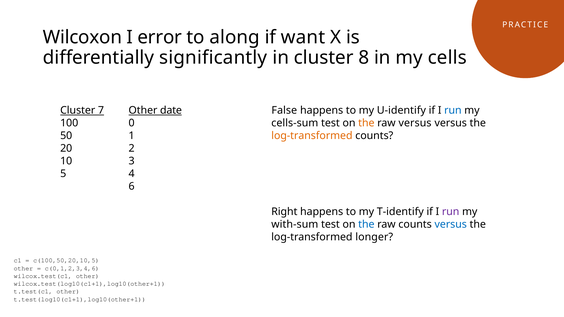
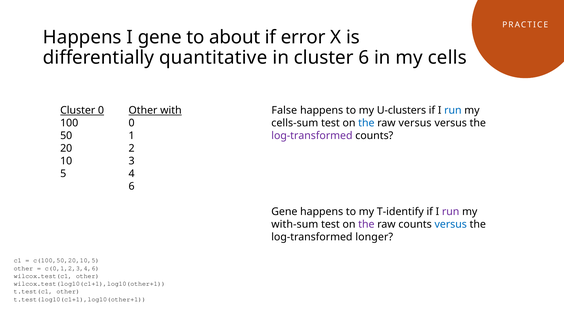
Wilcoxon at (82, 37): Wilcoxon -> Happens
I error: error -> gene
along: along -> about
want: want -> error
significantly: significantly -> quantitative
cluster 8: 8 -> 6
Cluster 7: 7 -> 0
date: date -> with
U-identify: U-identify -> U-clusters
the at (366, 123) colour: orange -> blue
log-transformed at (312, 136) colour: orange -> purple
Right at (284, 212): Right -> Gene
the at (366, 225) colour: blue -> purple
